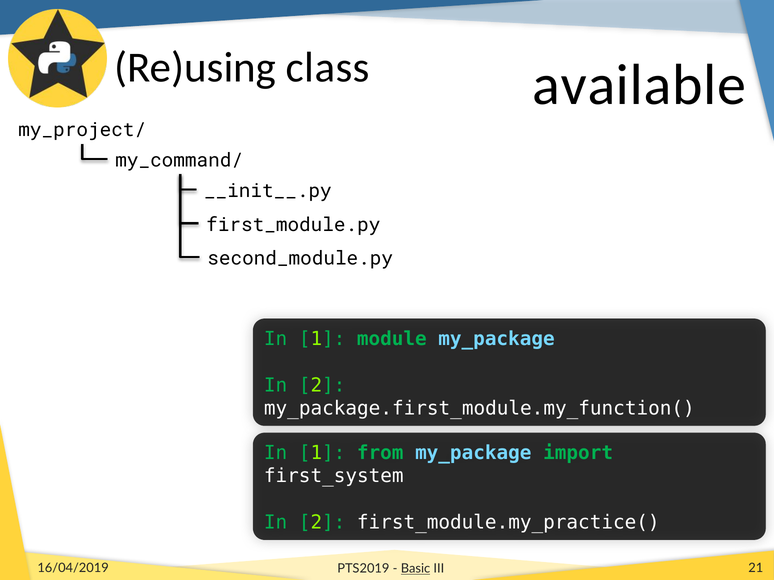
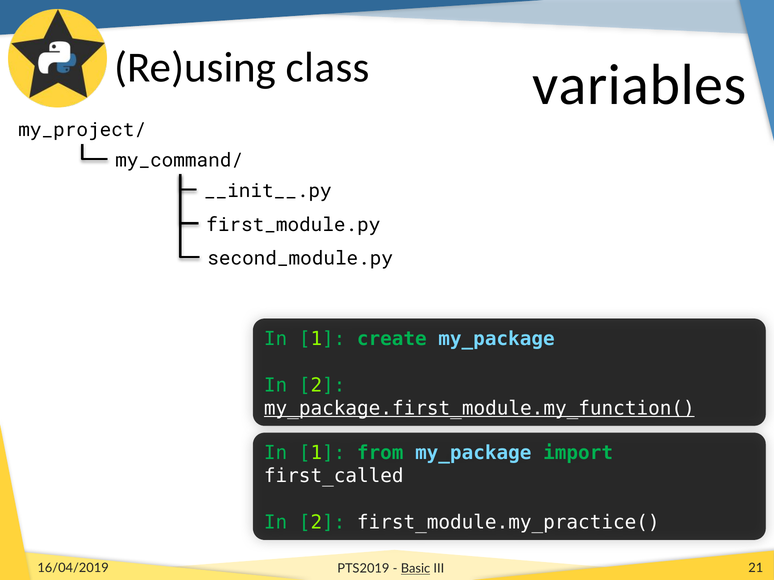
available: available -> variables
module: module -> create
my_package.first_module.my_function( underline: none -> present
first_system: first_system -> first_called
